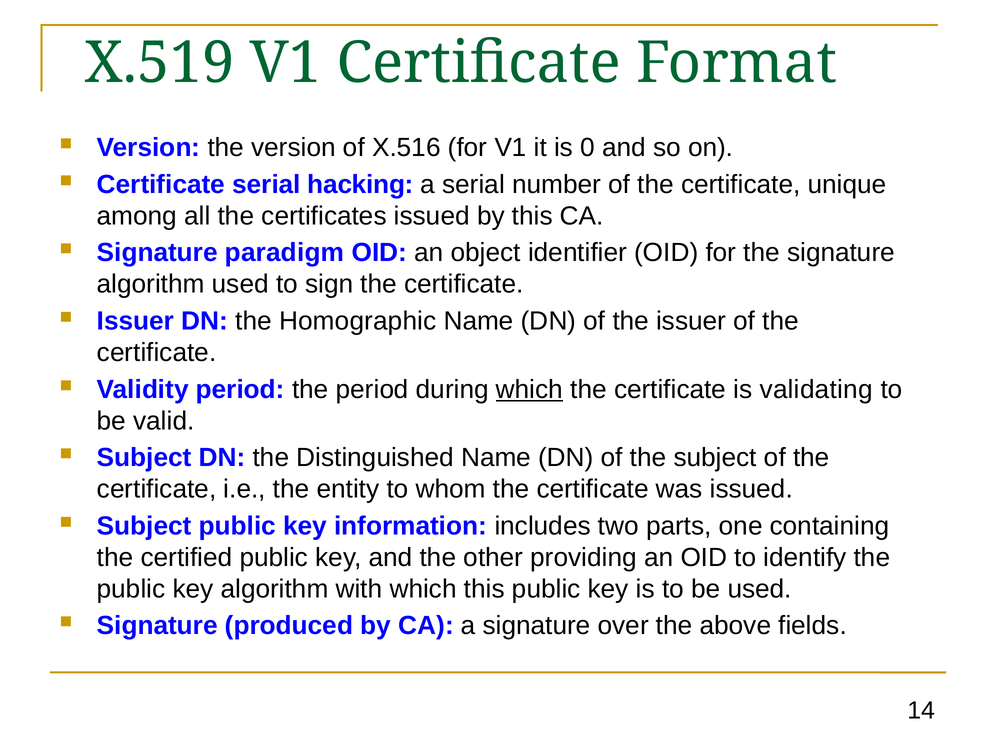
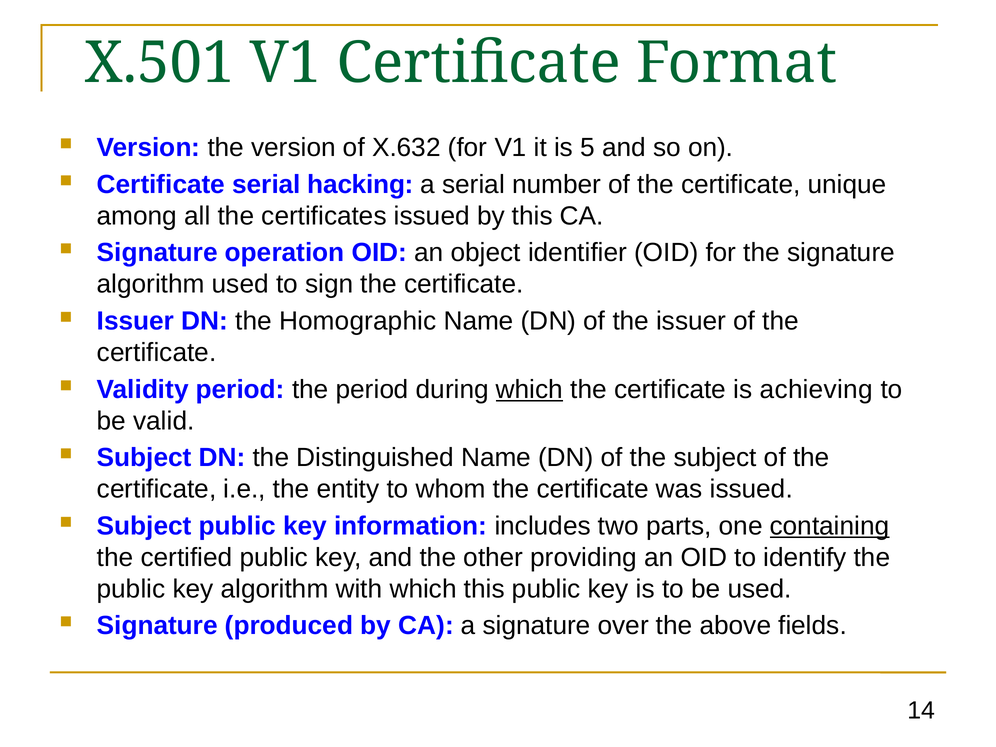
X.519: X.519 -> X.501
X.516: X.516 -> X.632
0: 0 -> 5
paradigm: paradigm -> operation
validating: validating -> achieving
containing underline: none -> present
